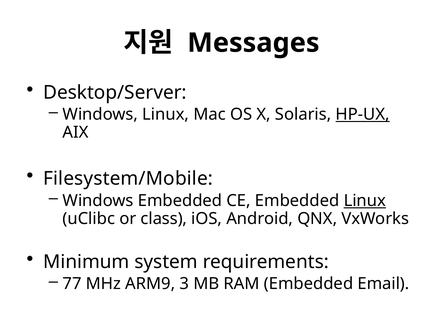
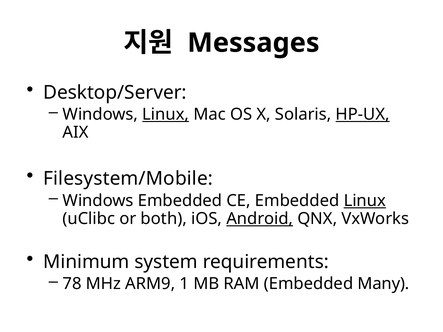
Linux at (166, 115) underline: none -> present
class: class -> both
Android underline: none -> present
77: 77 -> 78
3: 3 -> 1
Email: Email -> Many
